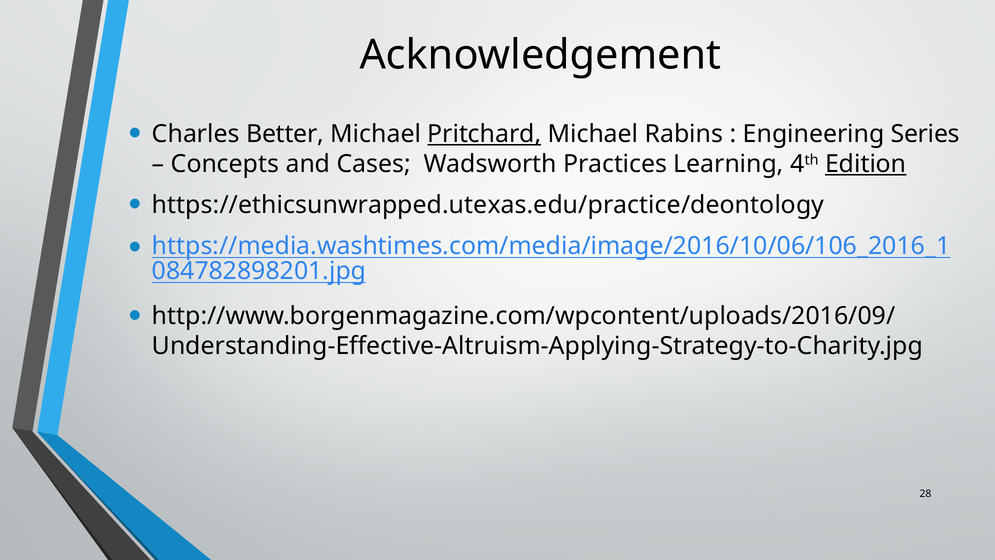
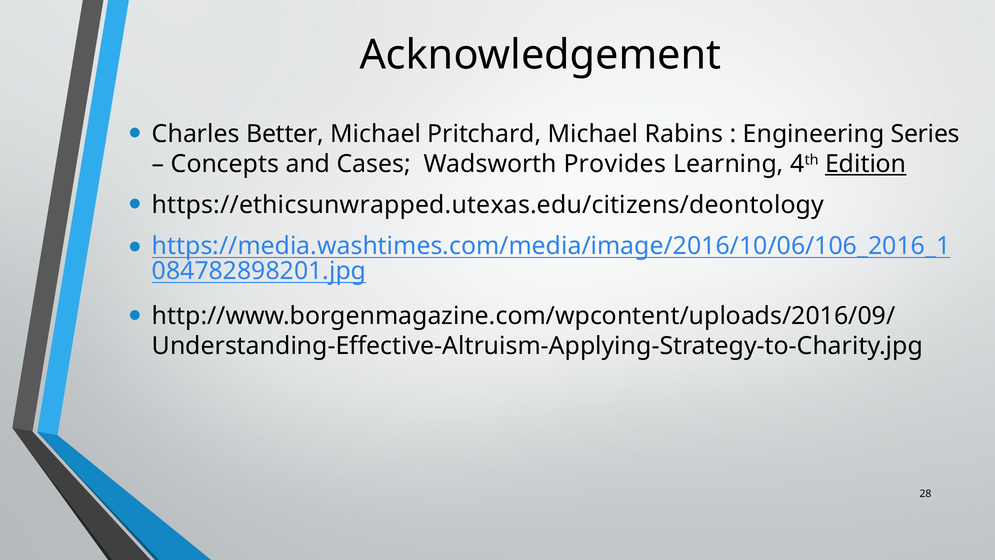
Pritchard underline: present -> none
Practices: Practices -> Provides
https://ethicsunwrapped.utexas.edu/practice/deontology: https://ethicsunwrapped.utexas.edu/practice/deontology -> https://ethicsunwrapped.utexas.edu/citizens/deontology
